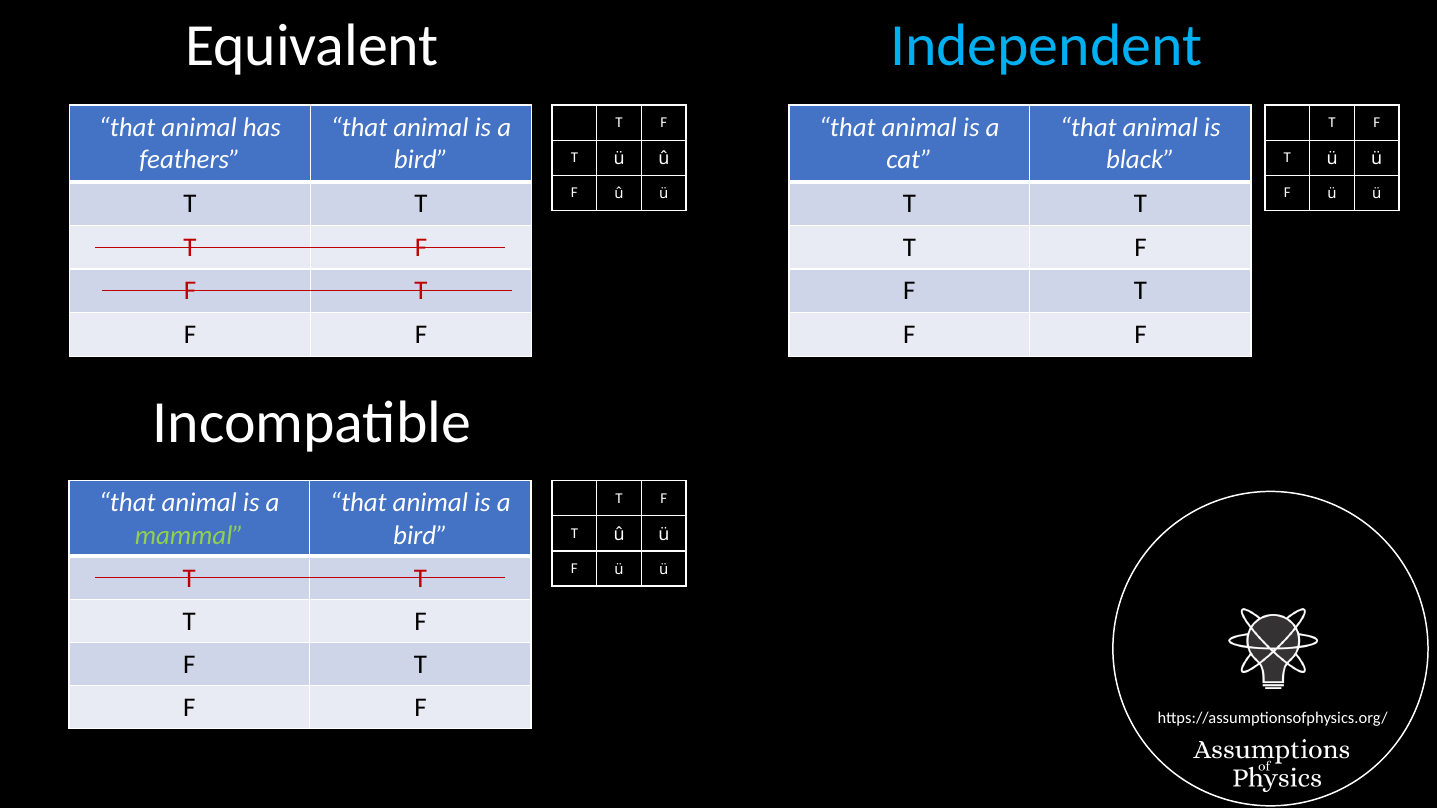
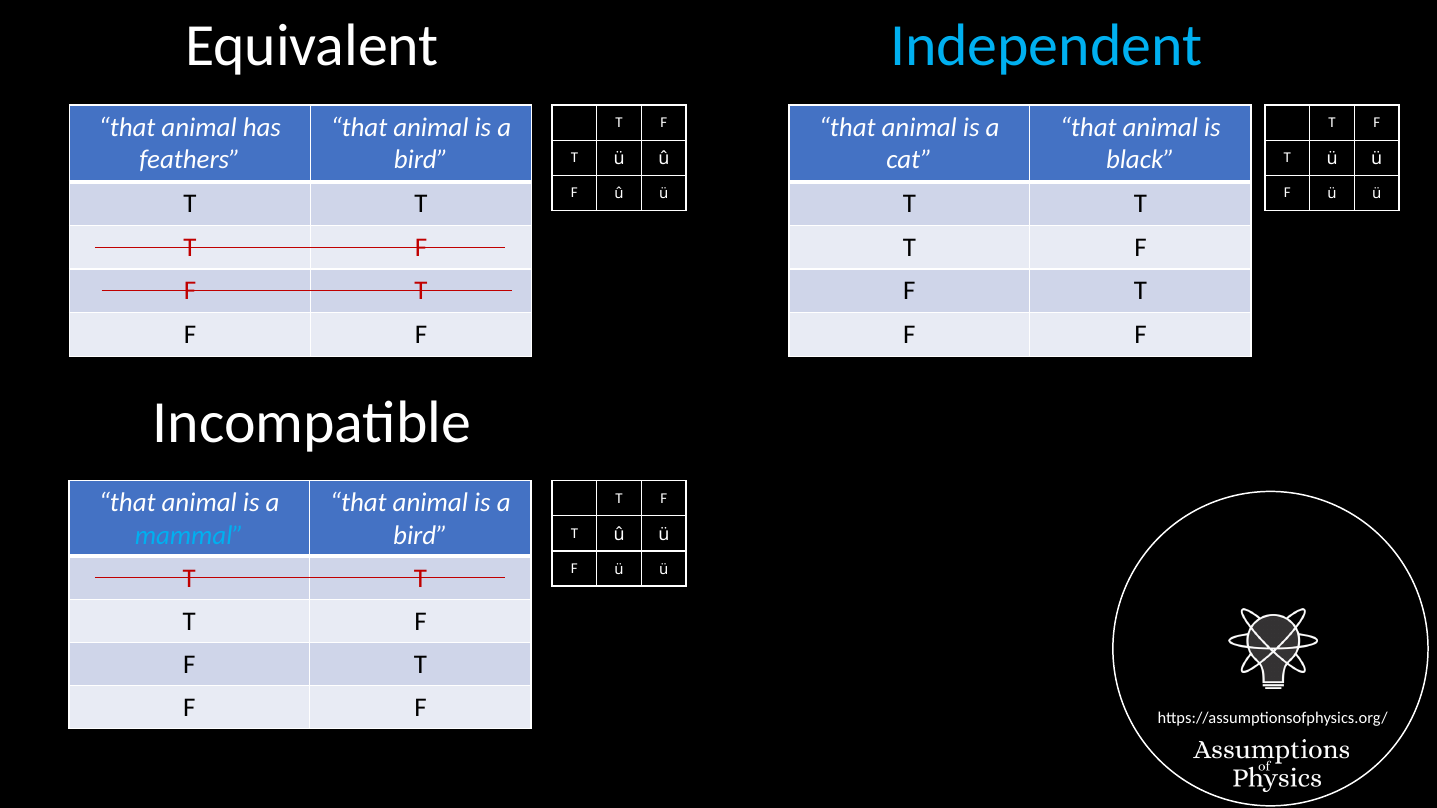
mammal colour: light green -> light blue
